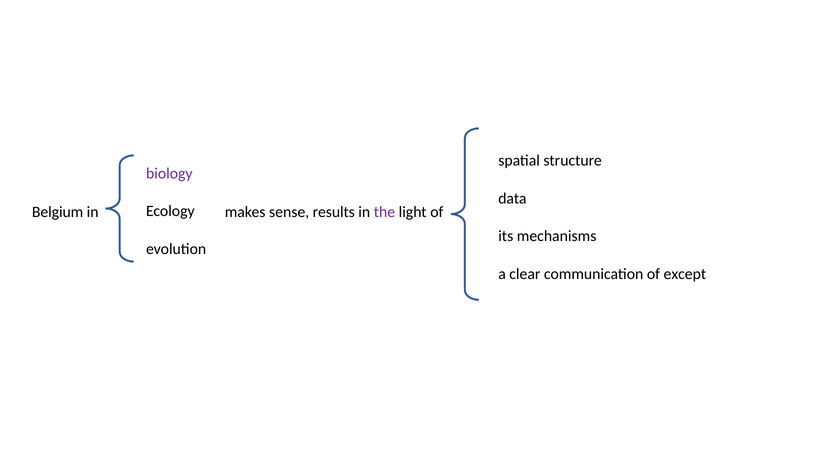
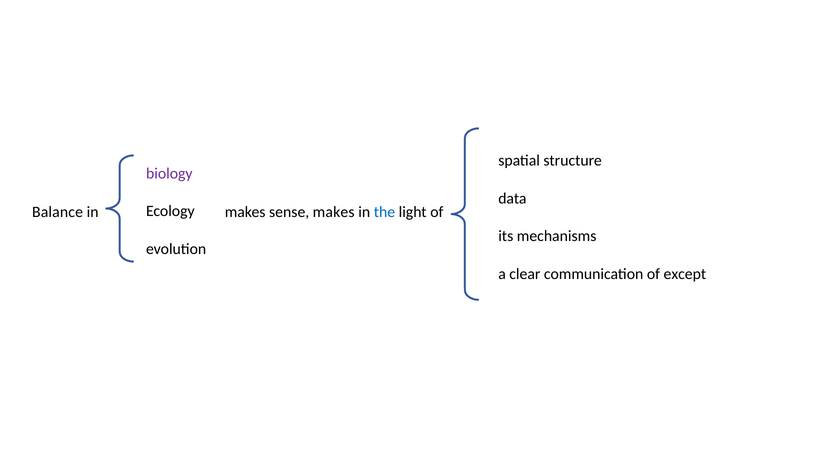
Belgium: Belgium -> Balance
sense results: results -> makes
the colour: purple -> blue
